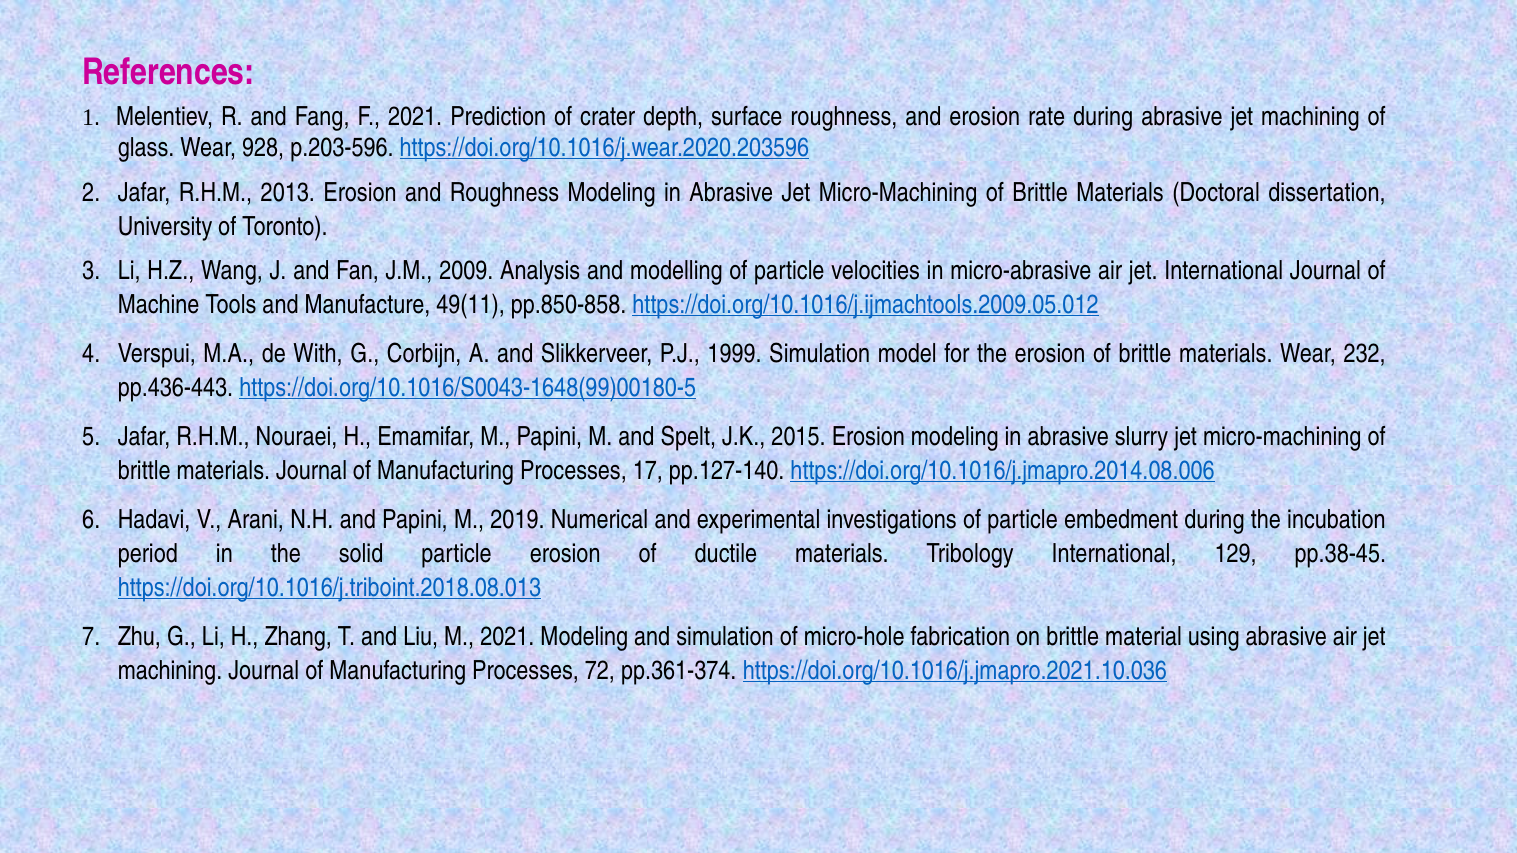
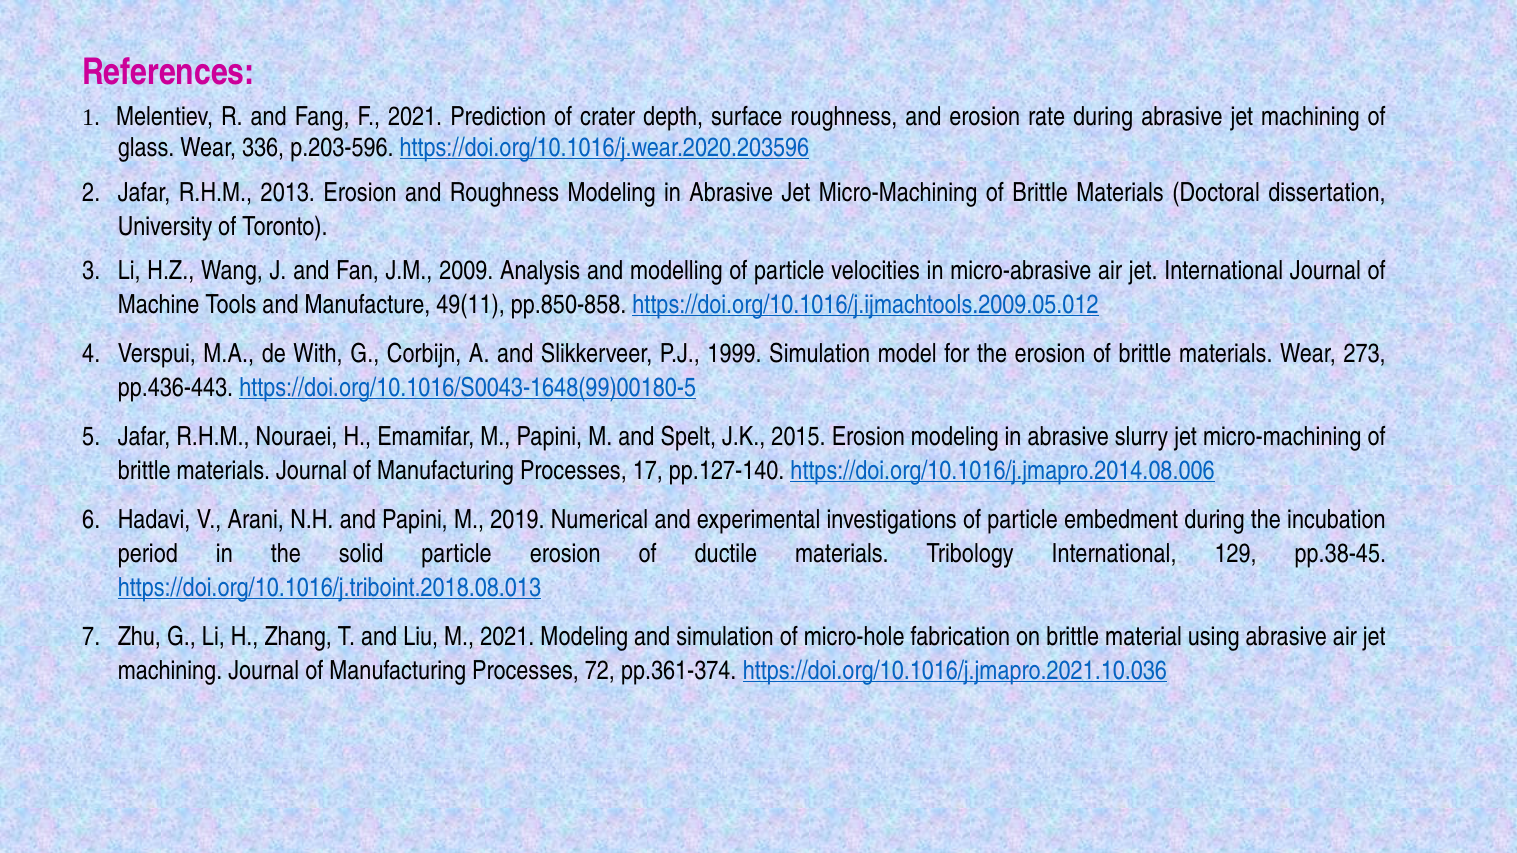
928: 928 -> 336
232: 232 -> 273
